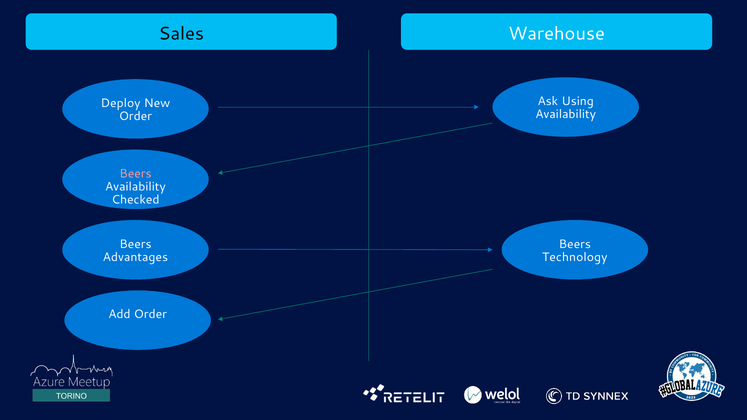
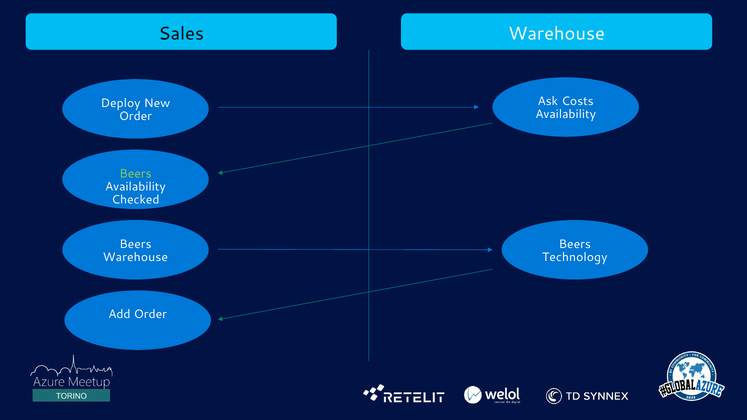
Using: Using -> Costs
Beers at (135, 174) colour: pink -> light green
Advantages at (135, 257): Advantages -> Warehouse
